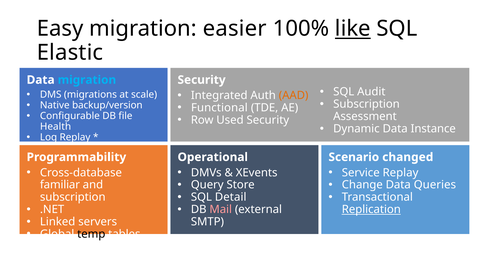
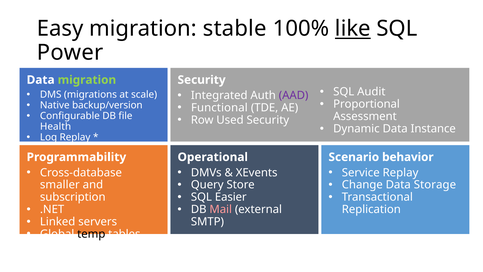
easier: easier -> stable
Elastic: Elastic -> Power
migration at (87, 80) colour: light blue -> light green
AAD colour: orange -> purple
Subscription at (366, 104): Subscription -> Proportional
changed: changed -> behavior
Queries: Queries -> Storage
familiar: familiar -> smaller
Detail: Detail -> Easier
Replication underline: present -> none
